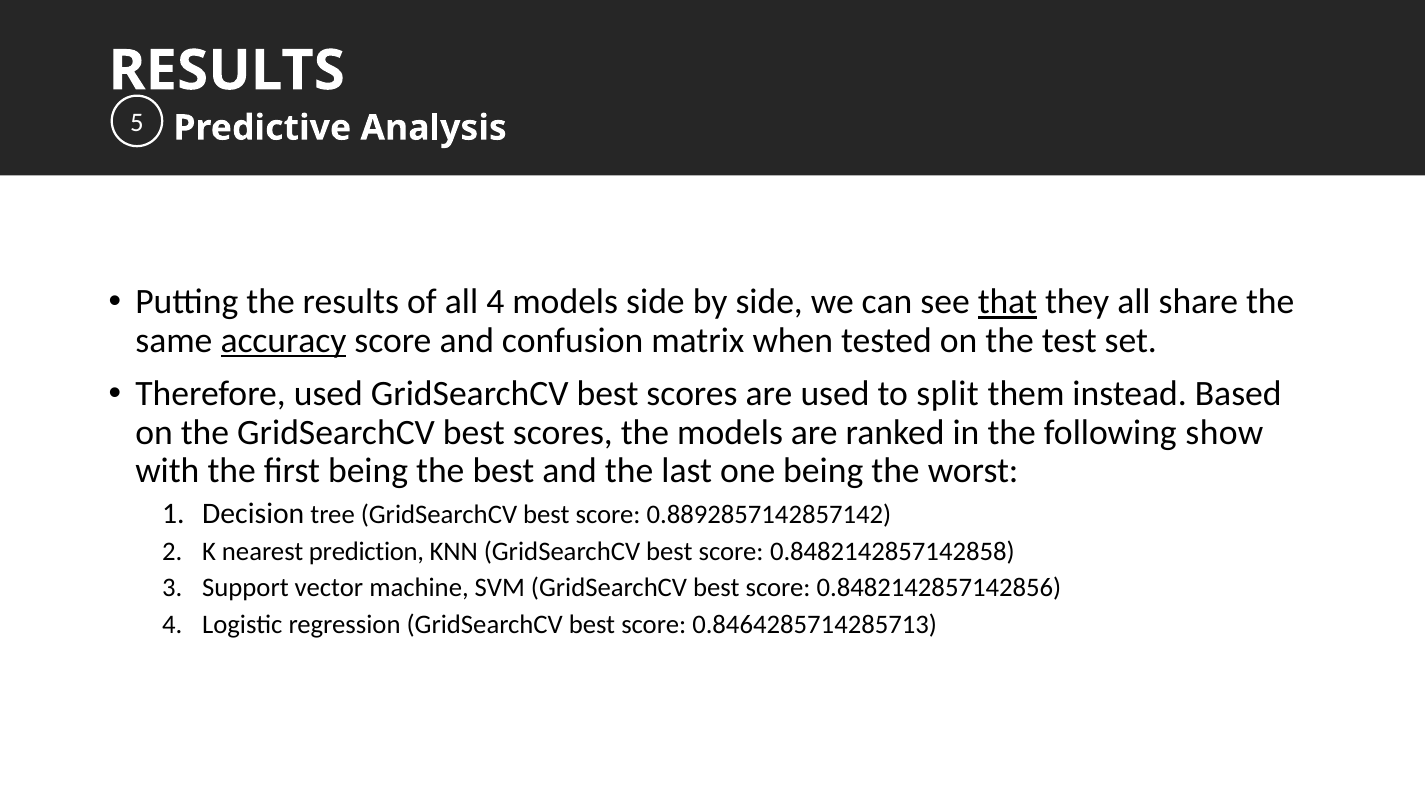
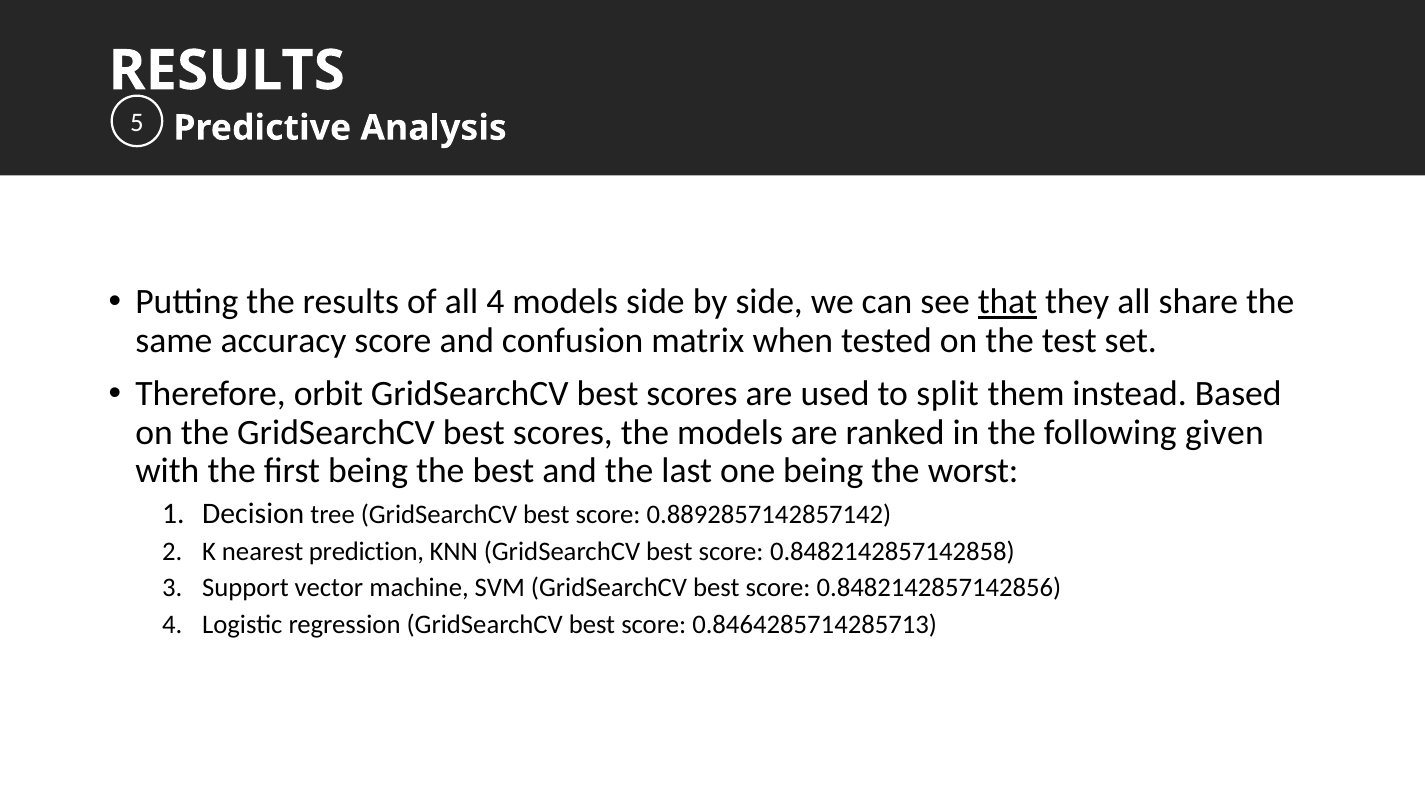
accuracy underline: present -> none
Therefore used: used -> orbit
show: show -> given
